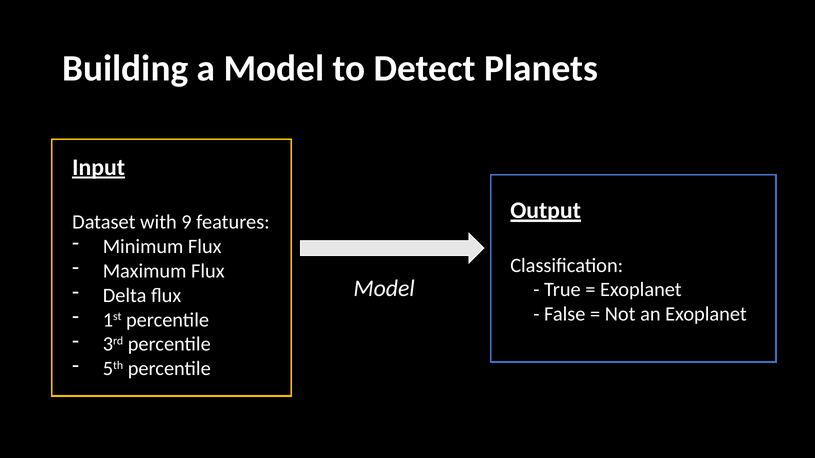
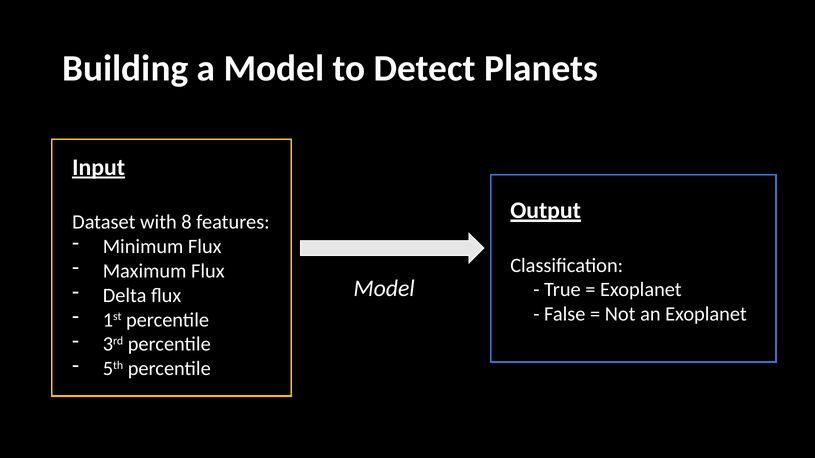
9: 9 -> 8
